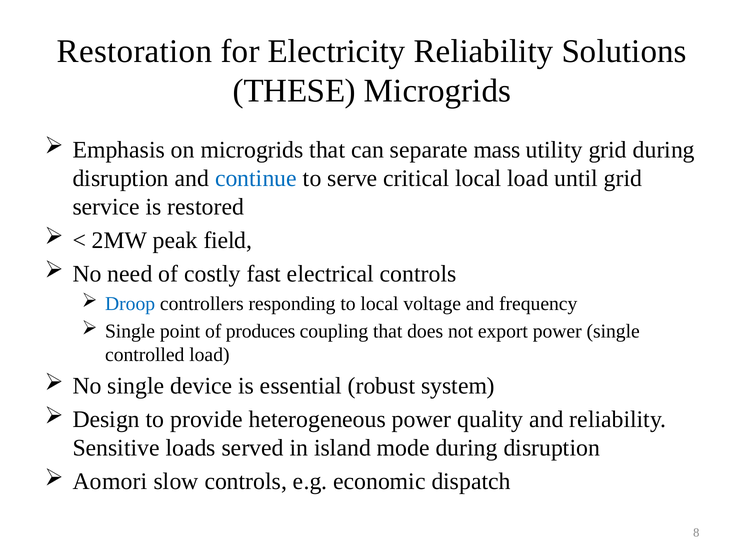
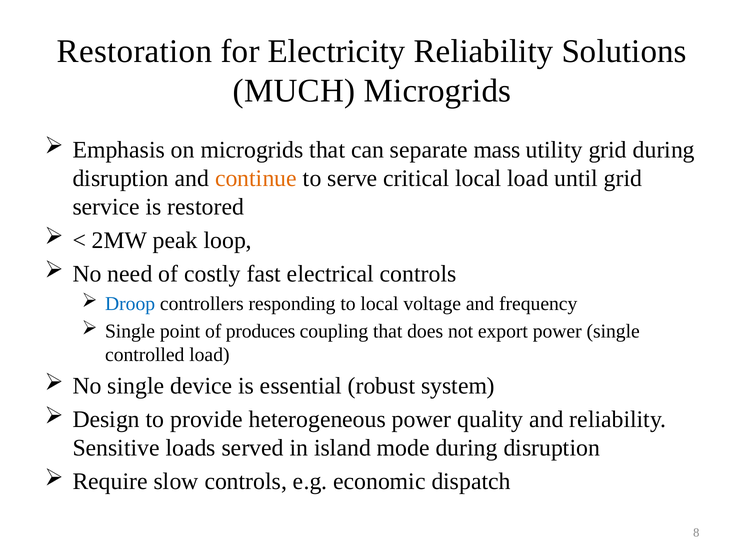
THESE: THESE -> MUCH
continue colour: blue -> orange
field: field -> loop
Aomori: Aomori -> Require
